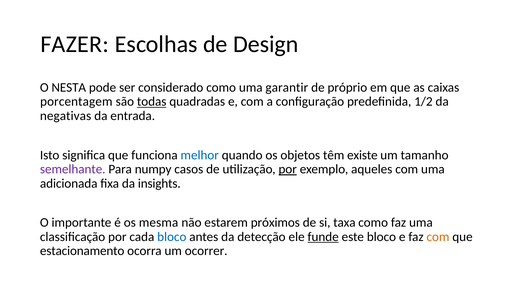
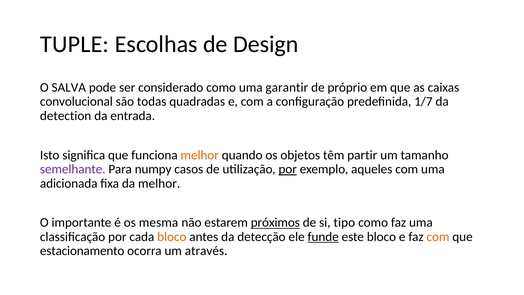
FAZER: FAZER -> TUPLE
NESTA: NESTA -> SALVA
porcentagem: porcentagem -> convolucional
todas underline: present -> none
1/2: 1/2 -> 1/7
negativas: negativas -> detection
melhor at (200, 155) colour: blue -> orange
existe: existe -> partir
da insights: insights -> melhor
próximos underline: none -> present
taxa: taxa -> tipo
bloco at (172, 237) colour: blue -> orange
ocorrer: ocorrer -> através
